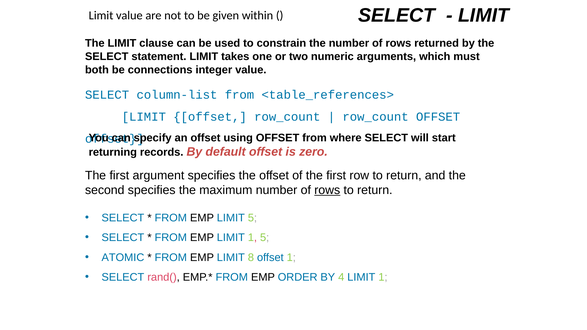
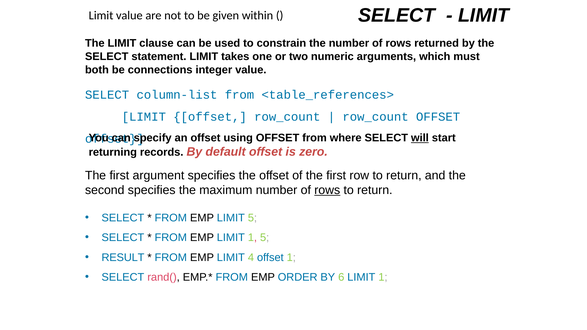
will underline: none -> present
ATOMIC: ATOMIC -> RESULT
8: 8 -> 4
4: 4 -> 6
